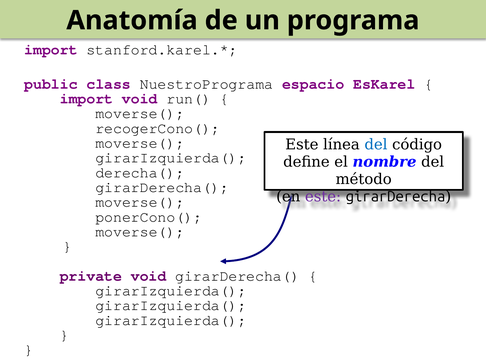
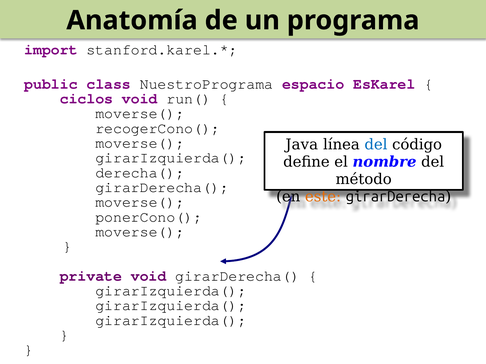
import at (87, 99): import -> ciclos
Este at (302, 145): Este -> Java
este at (323, 197) colour: purple -> orange
